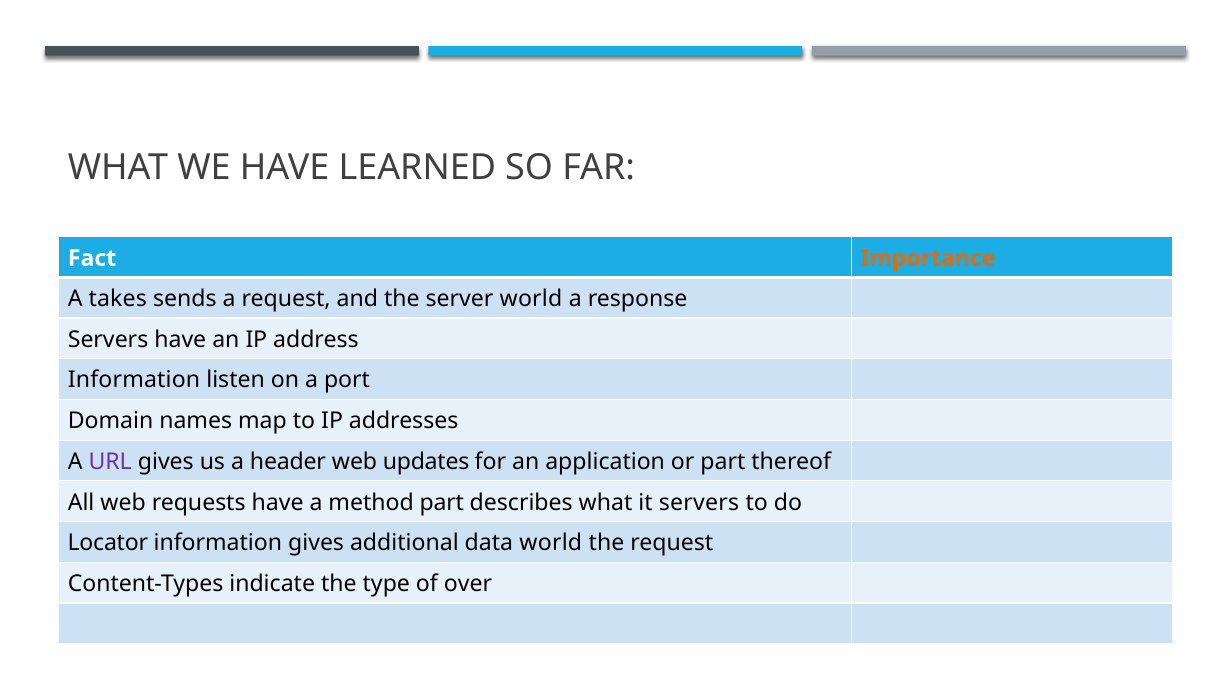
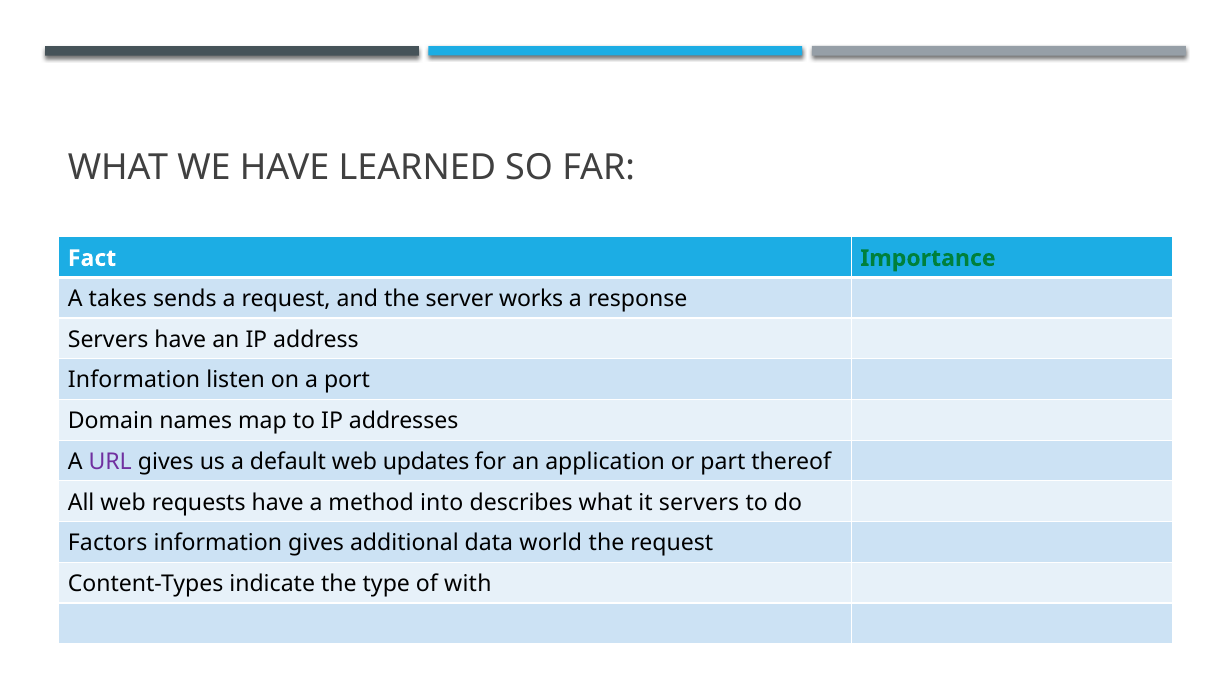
Importance colour: orange -> green
server world: world -> works
header: header -> default
method part: part -> into
Locator: Locator -> Factors
over: over -> with
